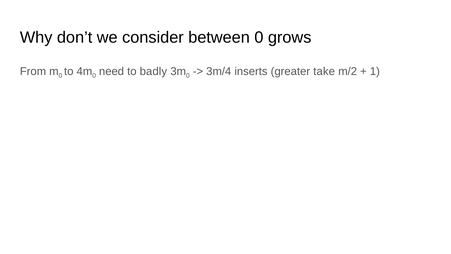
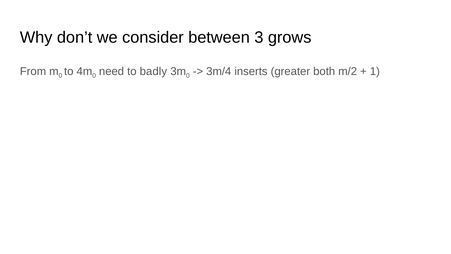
between 0: 0 -> 3
take: take -> both
